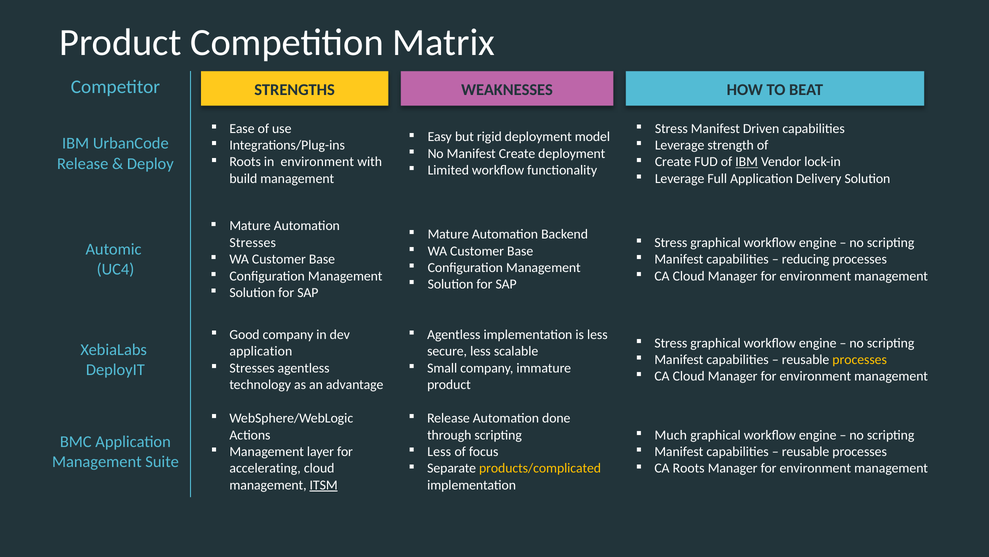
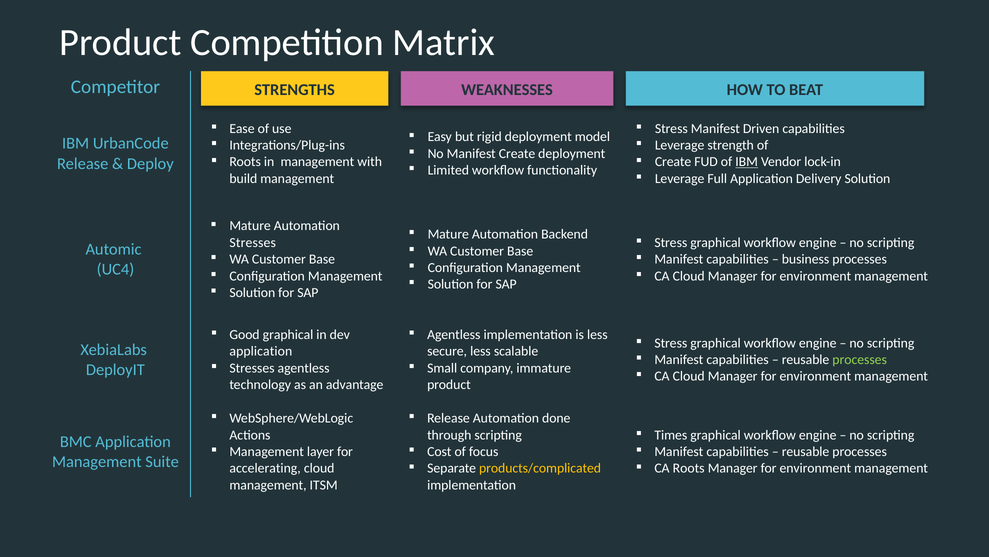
in environment: environment -> management
reducing: reducing -> business
Good company: company -> graphical
processes at (860, 360) colour: yellow -> light green
Much: Much -> Times
Less at (439, 452): Less -> Cost
ITSM underline: present -> none
